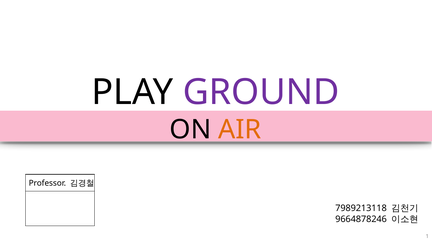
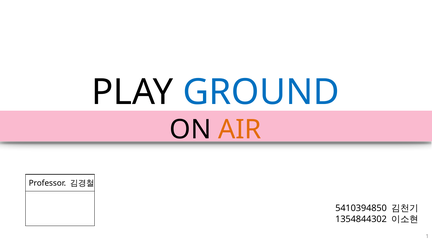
GROUND colour: purple -> blue
7989213118: 7989213118 -> 5410394850
9664878246: 9664878246 -> 1354844302
